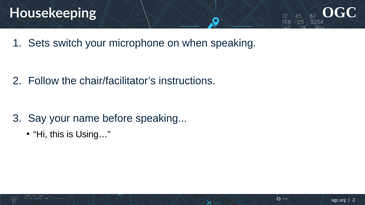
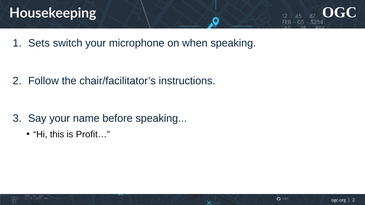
Using…: Using… -> Profit…
